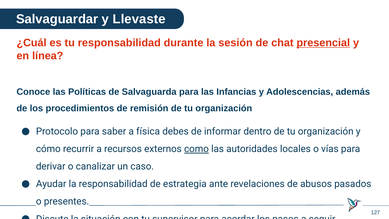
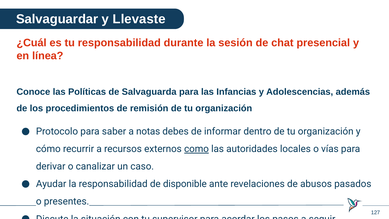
presencial underline: present -> none
física: física -> notas
estrategia: estrategia -> disponible
